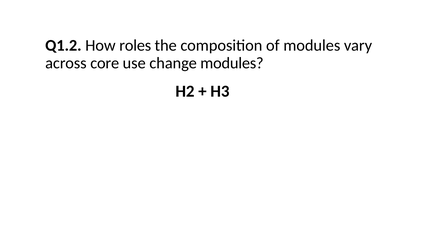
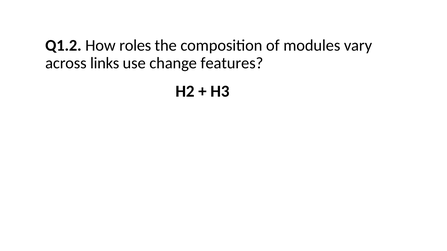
core: core -> links
change modules: modules -> features
